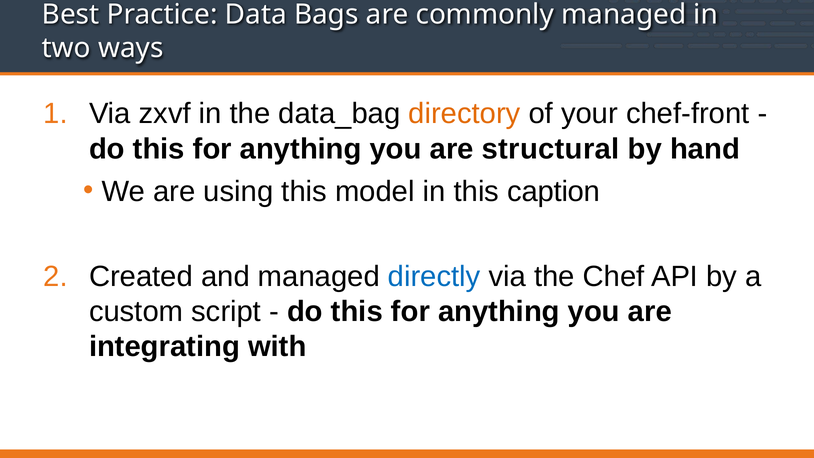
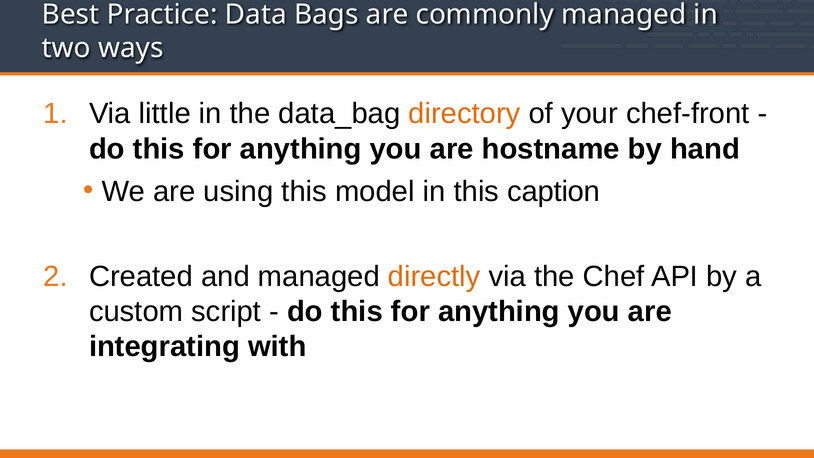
zxvf: zxvf -> little
structural: structural -> hostname
directly colour: blue -> orange
